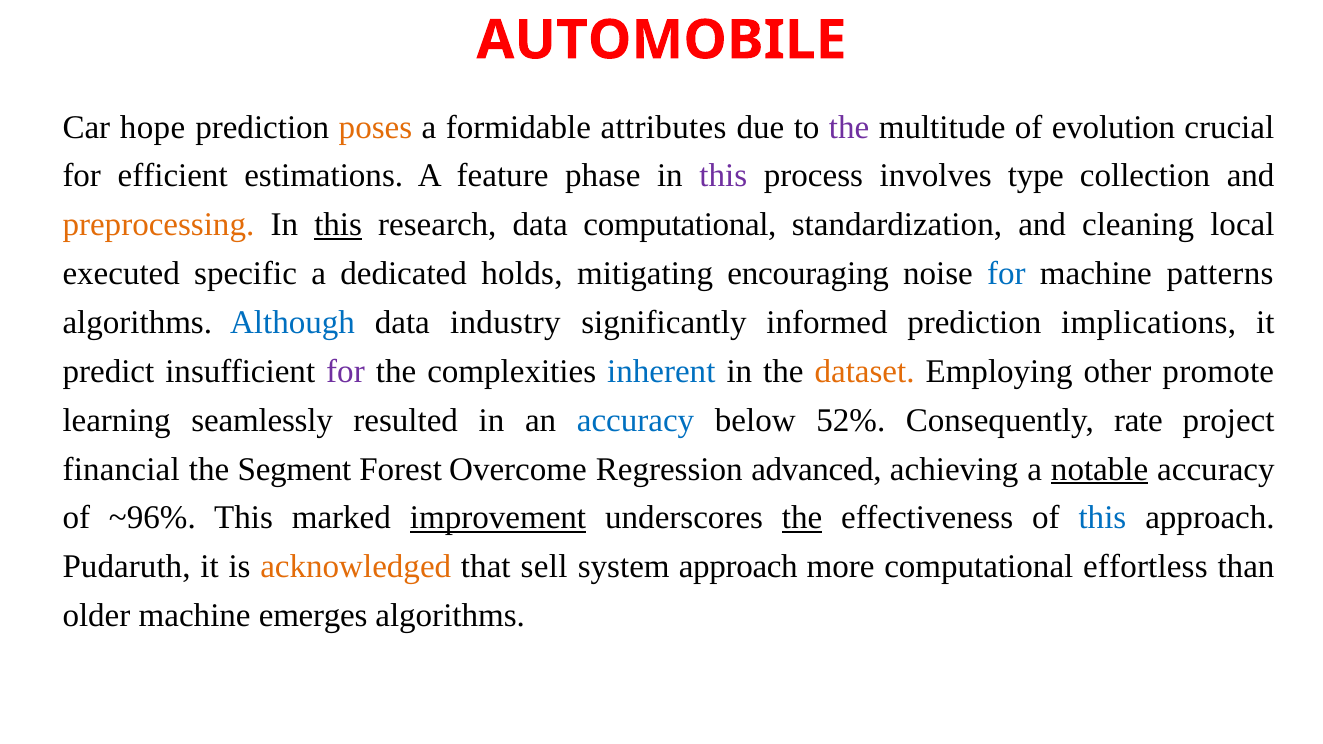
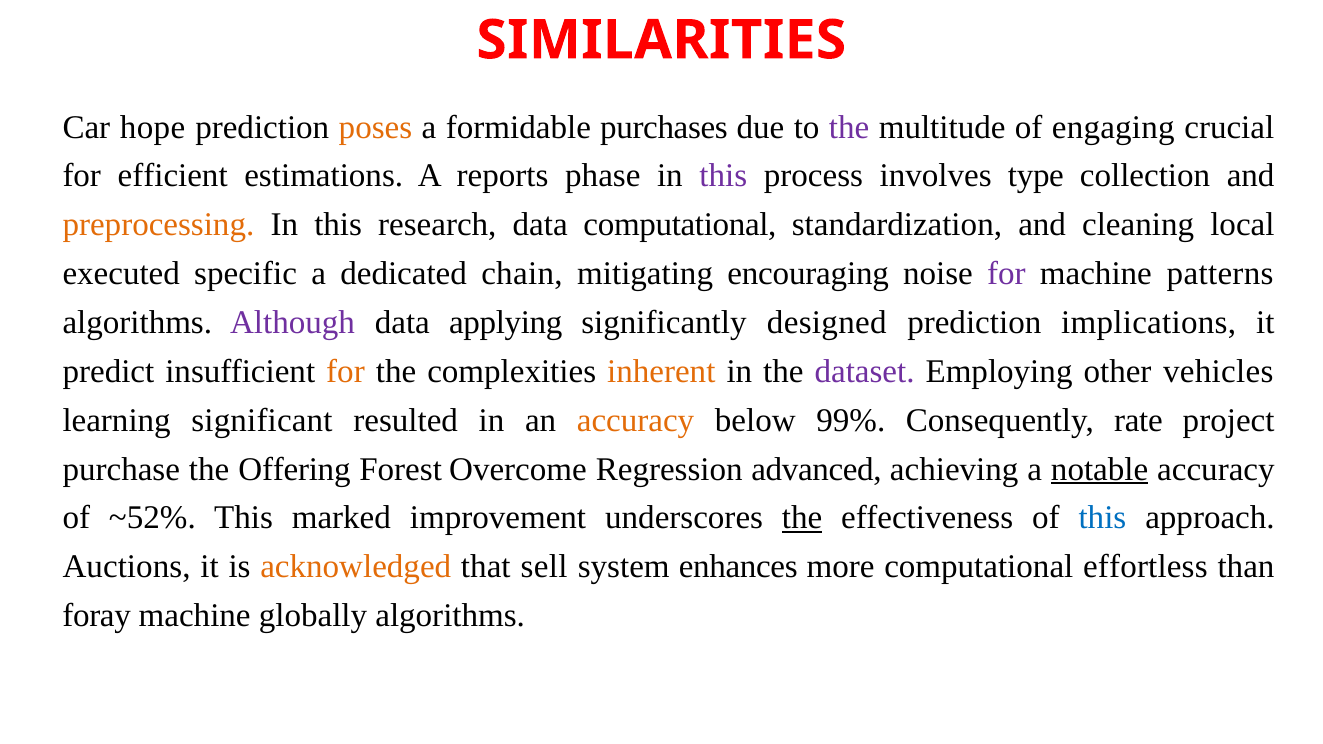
AUTOMOBILE: AUTOMOBILE -> SIMILARITIES
attributes: attributes -> purchases
evolution: evolution -> engaging
feature: feature -> reports
this at (338, 225) underline: present -> none
holds: holds -> chain
for at (1006, 274) colour: blue -> purple
Although colour: blue -> purple
industry: industry -> applying
informed: informed -> designed
for at (345, 372) colour: purple -> orange
inherent colour: blue -> orange
dataset colour: orange -> purple
promote: promote -> vehicles
seamlessly: seamlessly -> significant
accuracy at (636, 420) colour: blue -> orange
52%: 52% -> 99%
financial: financial -> purchase
Segment: Segment -> Offering
~96%: ~96% -> ~52%
improvement underline: present -> none
Pudaruth: Pudaruth -> Auctions
system approach: approach -> enhances
older: older -> foray
emerges: emerges -> globally
